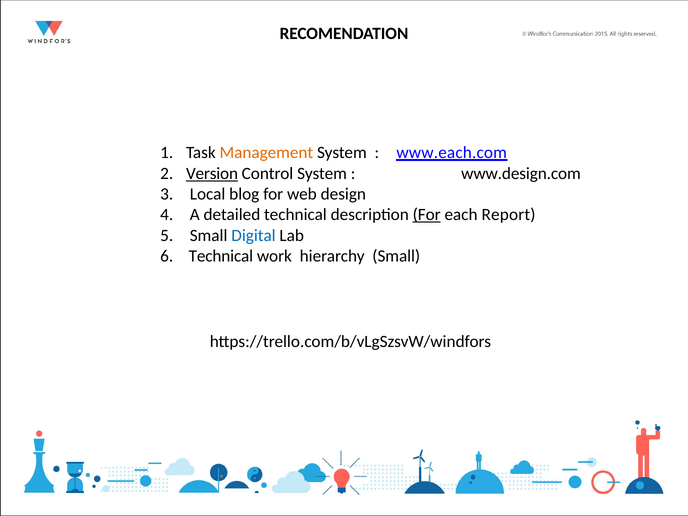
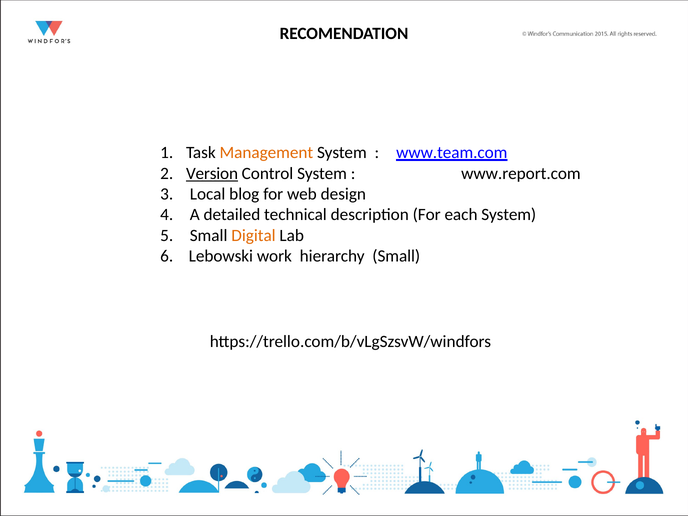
www.each.com: www.each.com -> www.team.com
www.design.com: www.design.com -> www.report.com
For at (427, 215) underline: present -> none
each Report: Report -> System
Digital colour: blue -> orange
6 Technical: Technical -> Lebowski
